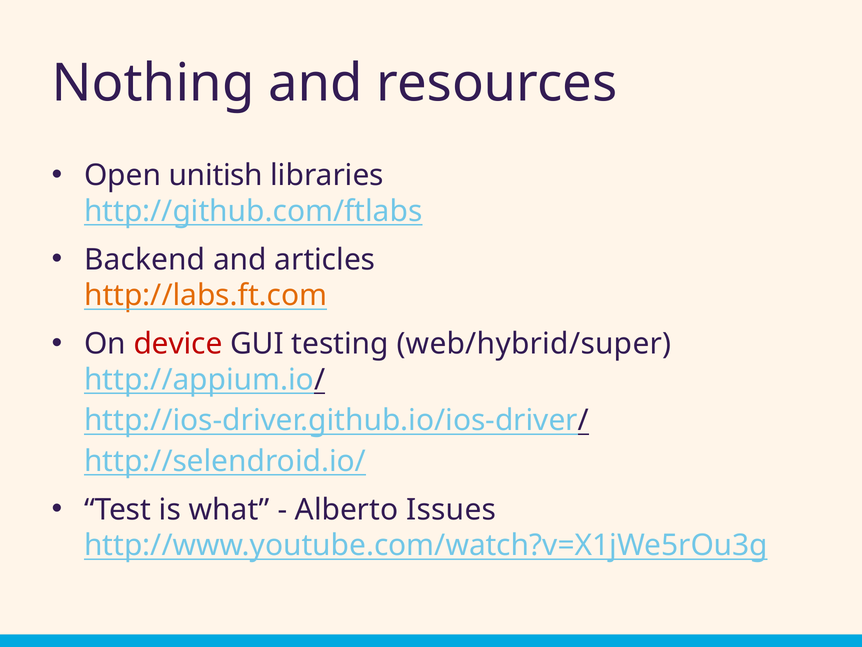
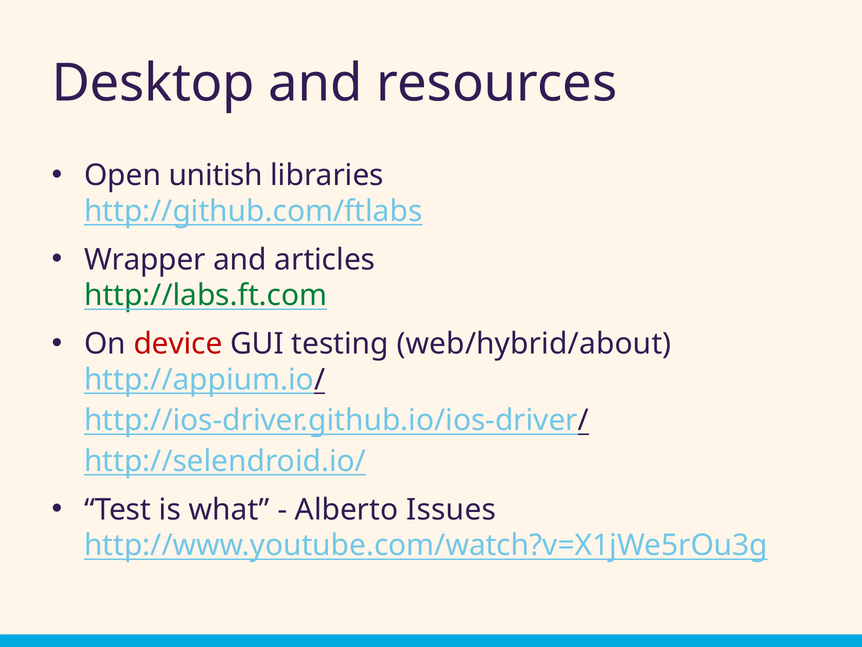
Nothing: Nothing -> Desktop
Backend: Backend -> Wrapper
http://labs.ft.com colour: orange -> green
web/hybrid/super: web/hybrid/super -> web/hybrid/about
